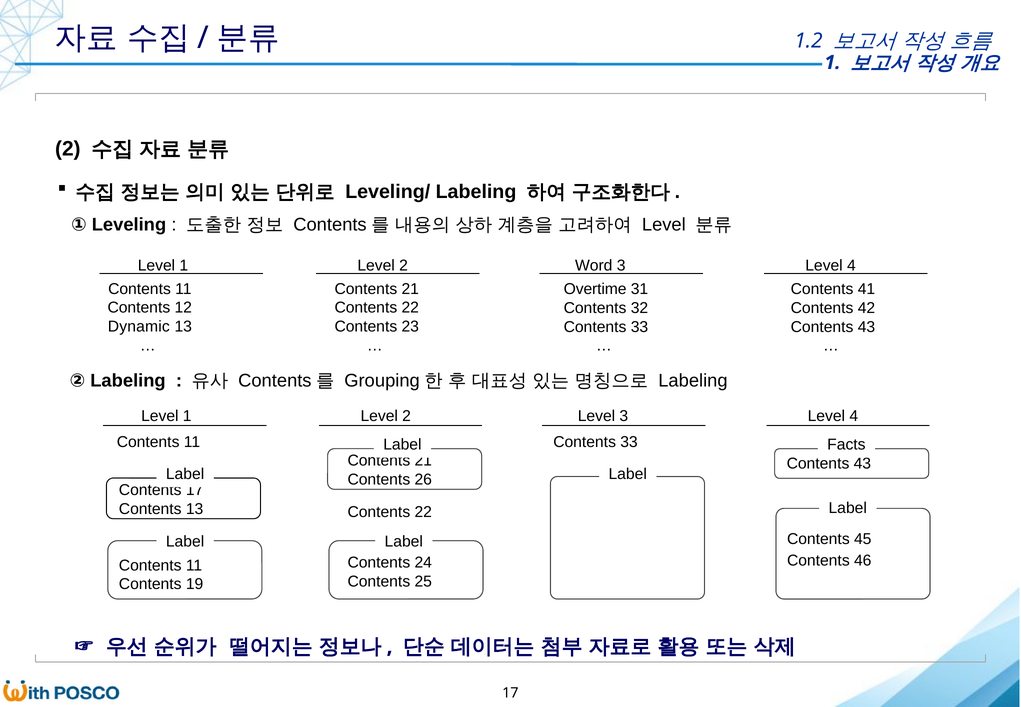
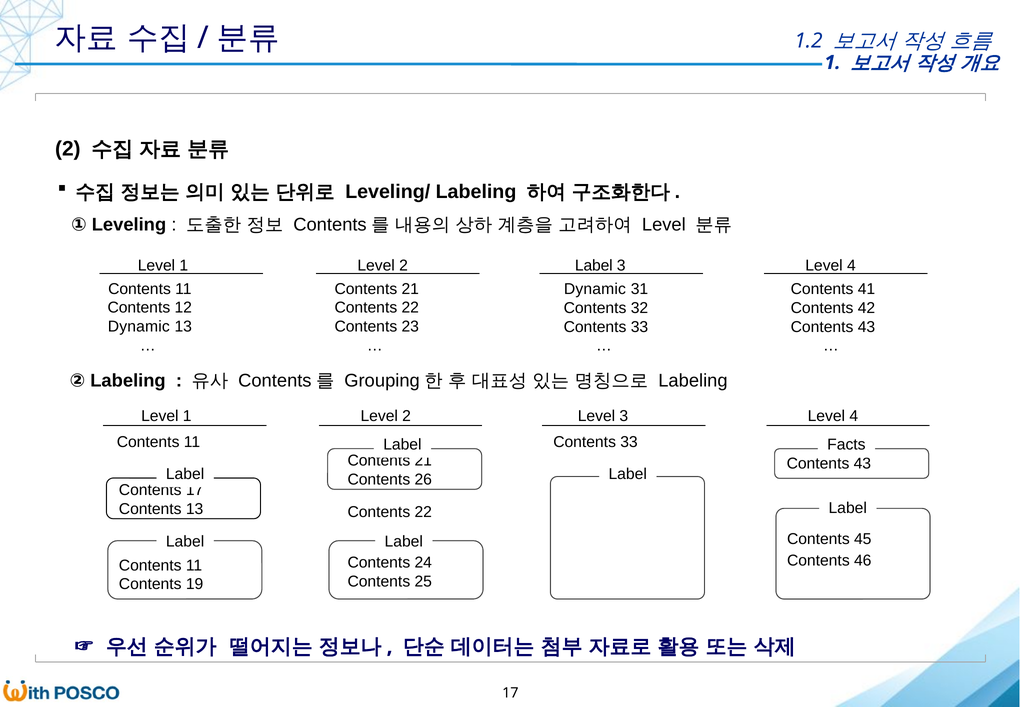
2 Word: Word -> Label
Overtime at (595, 289): Overtime -> Dynamic
